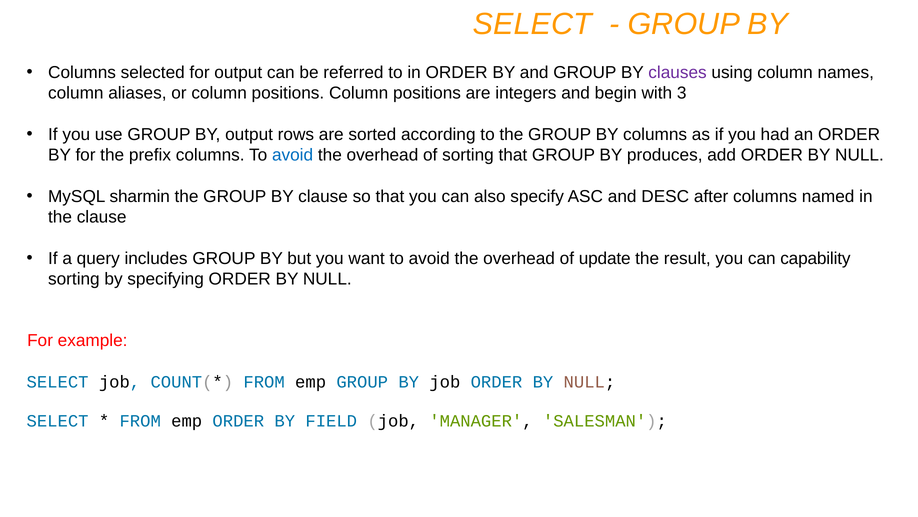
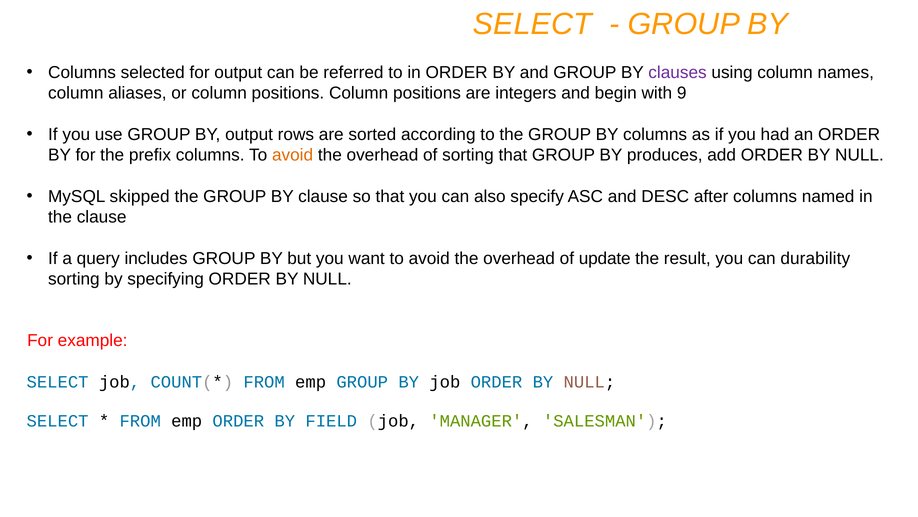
3: 3 -> 9
avoid at (293, 155) colour: blue -> orange
sharmin: sharmin -> skipped
capability: capability -> durability
